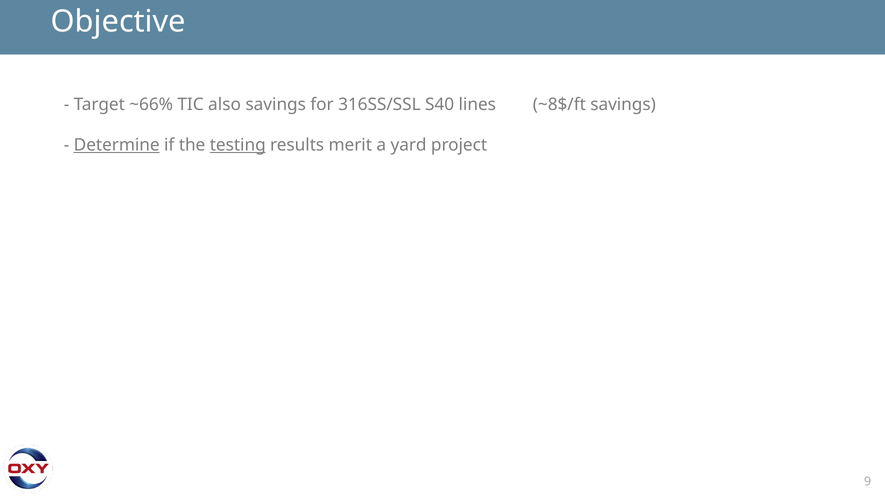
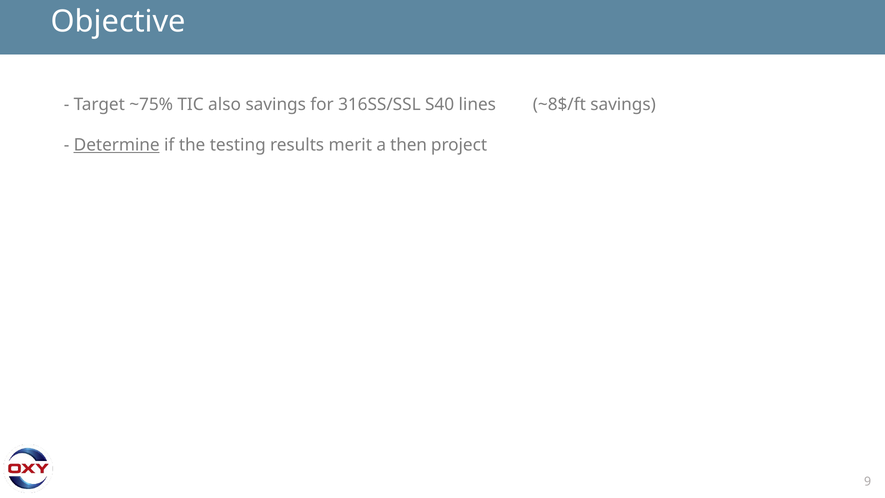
~66%: ~66% -> ~75%
testing underline: present -> none
yard: yard -> then
